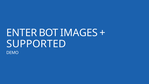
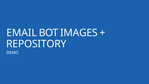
ENTER: ENTER -> EMAIL
SUPPORTED: SUPPORTED -> REPOSITORY
